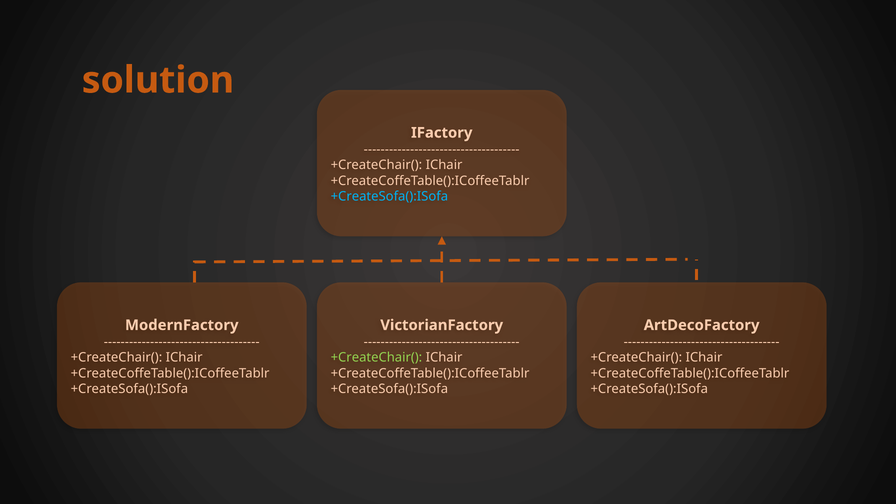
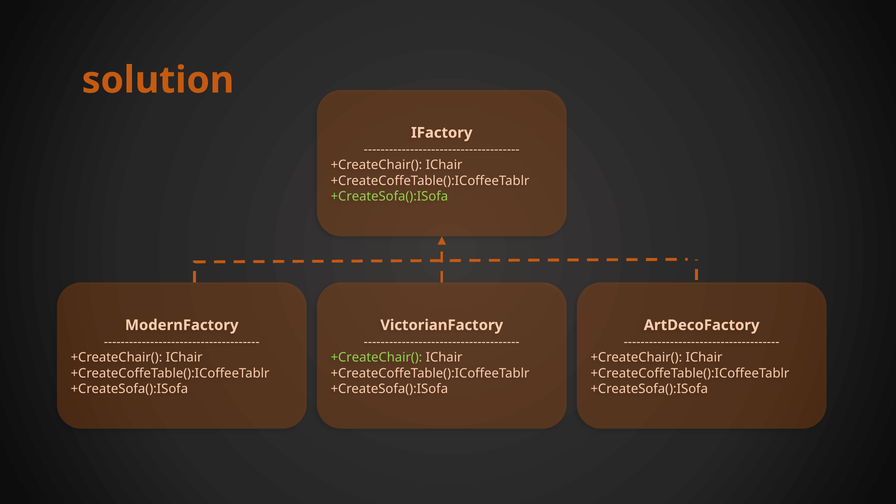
+CreateSofa():ISofa at (389, 196) colour: light blue -> light green
